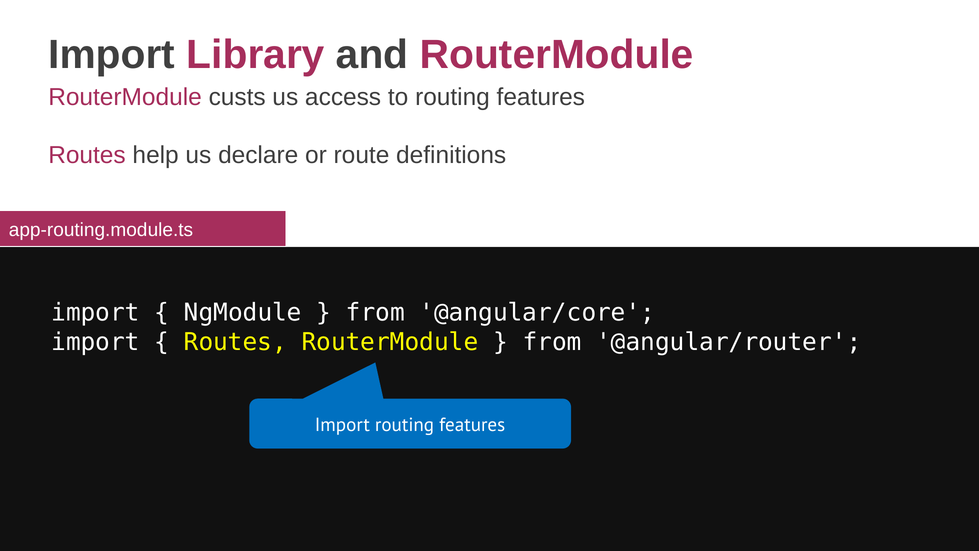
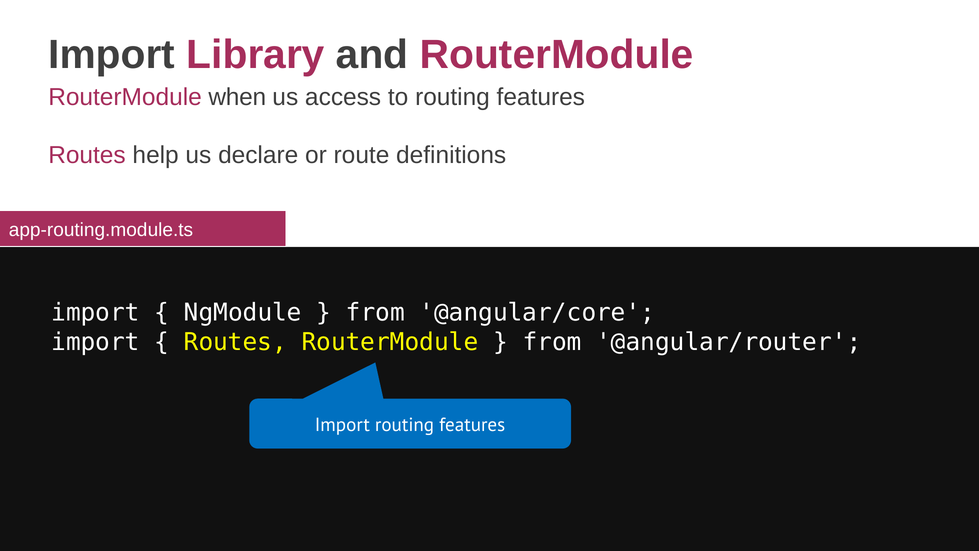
custs: custs -> when
